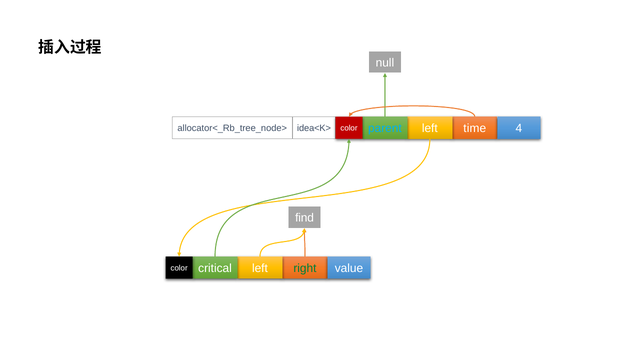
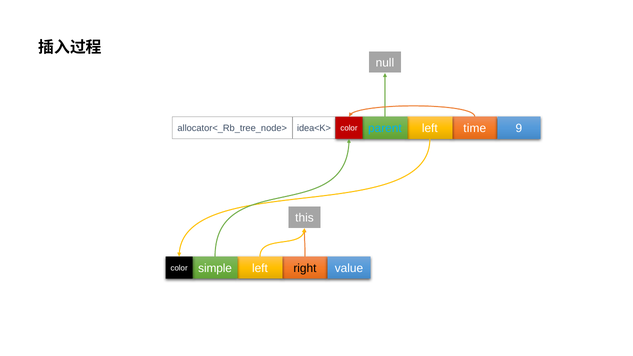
4: 4 -> 9
find: find -> this
critical: critical -> simple
right colour: green -> black
